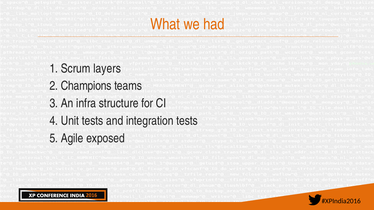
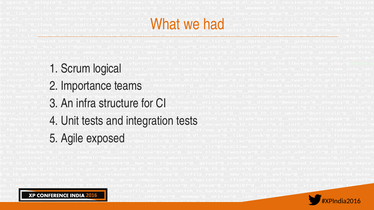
layers: layers -> logical
Champions: Champions -> Importance
